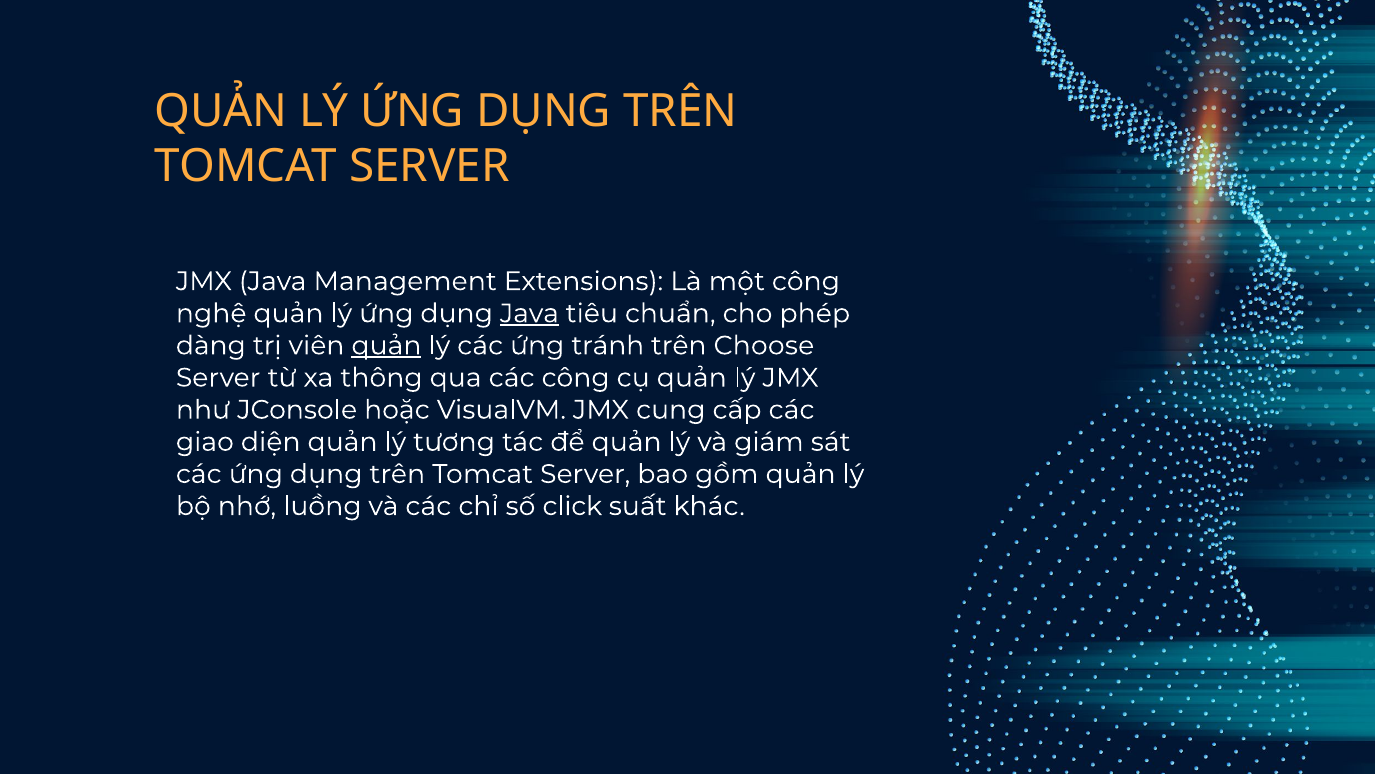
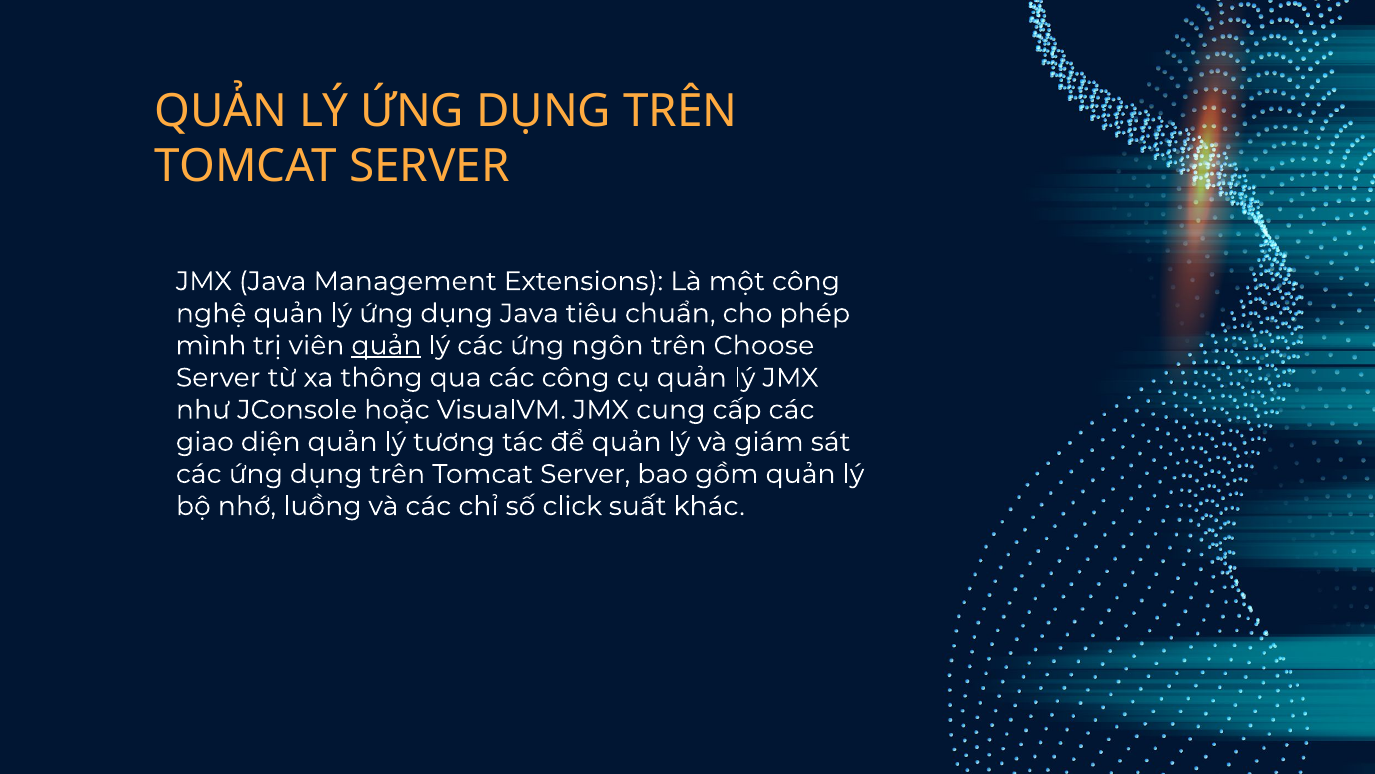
Java at (529, 313) underline: present -> none
dàng: dàng -> mình
tránh: tránh -> ngôn
